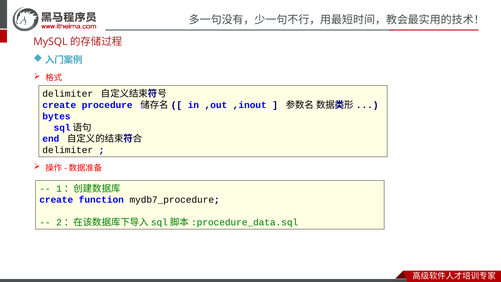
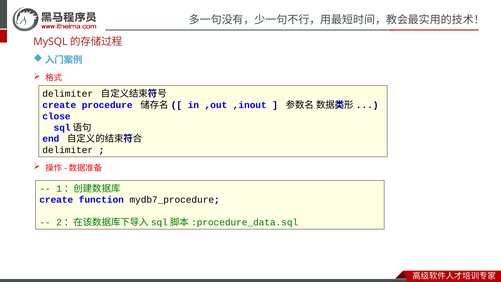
bytes: bytes -> close
